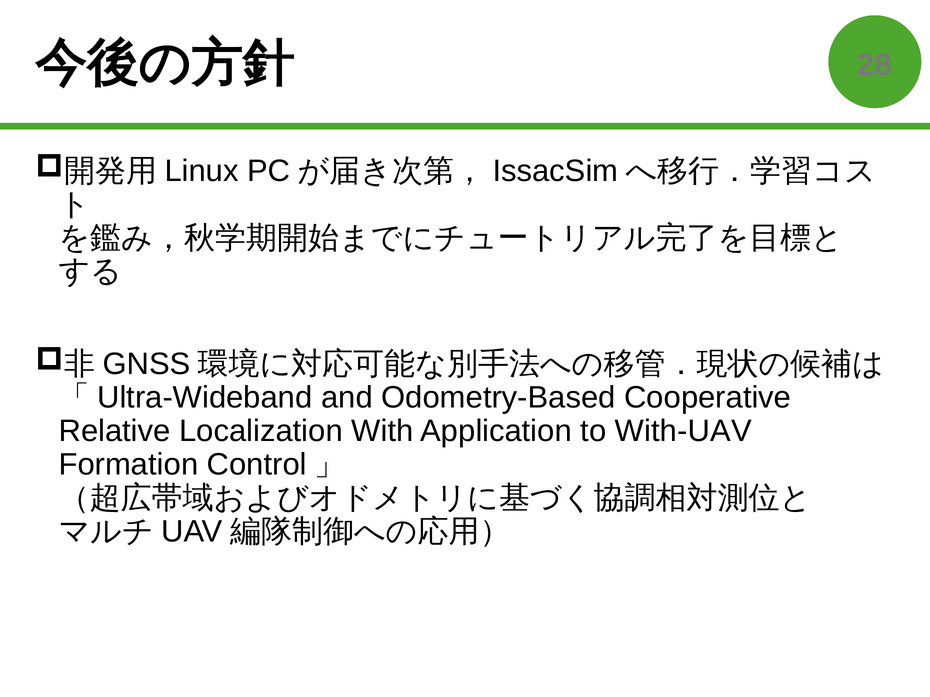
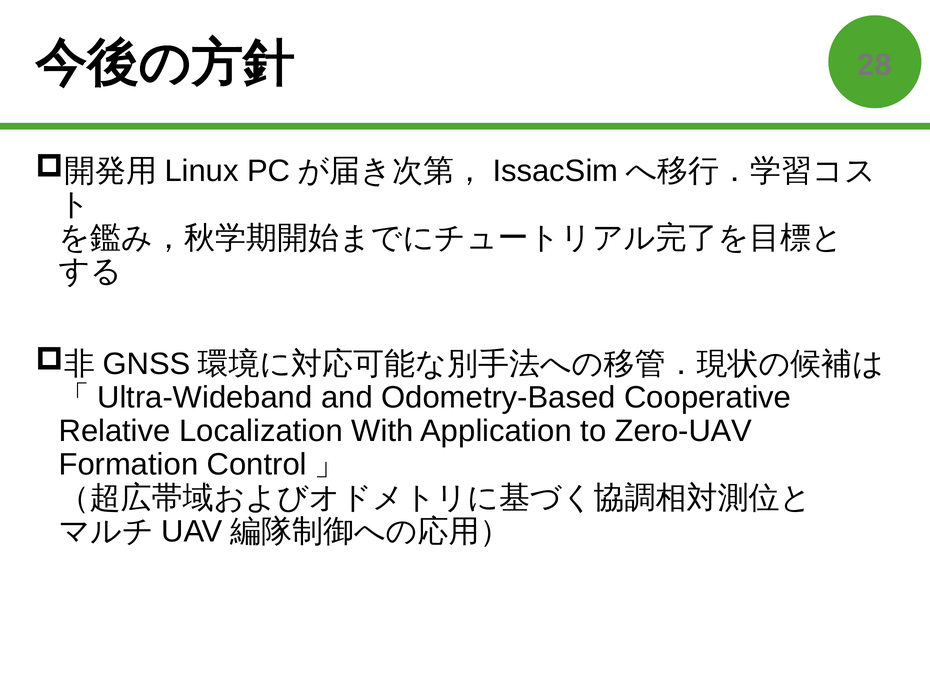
With-UAV: With-UAV -> Zero-UAV
